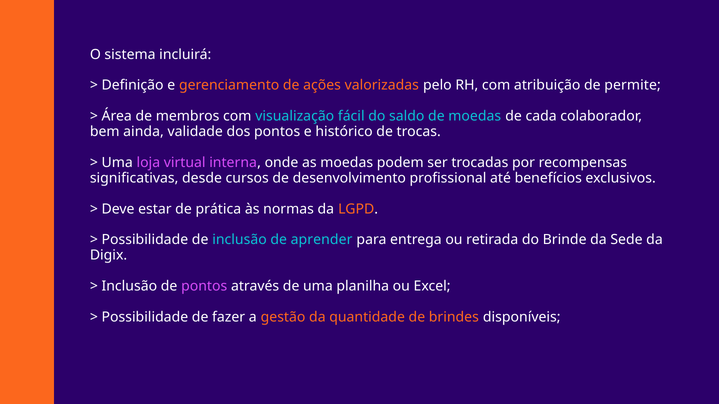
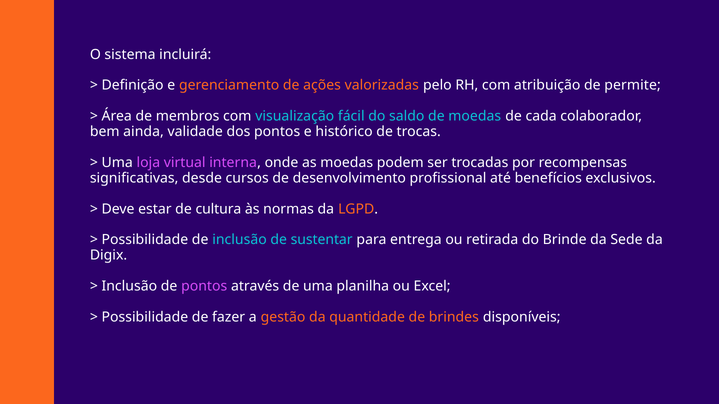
prática: prática -> cultura
aprender: aprender -> sustentar
